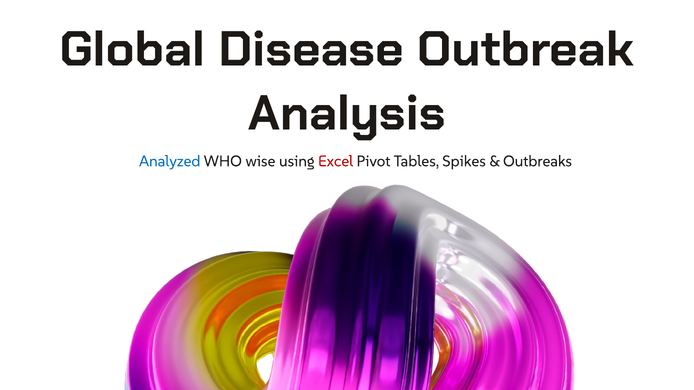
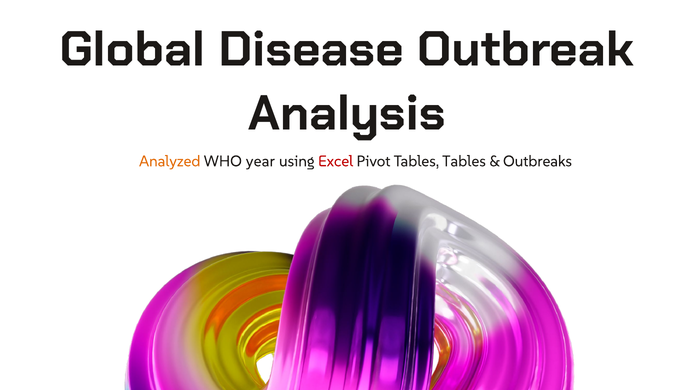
Analyzed colour: blue -> orange
wise: wise -> year
Tables Spikes: Spikes -> Tables
